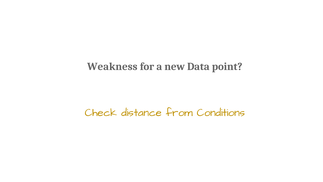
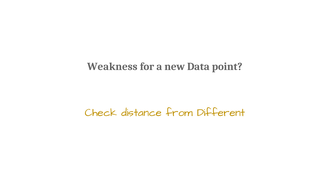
Conditions: Conditions -> Different
